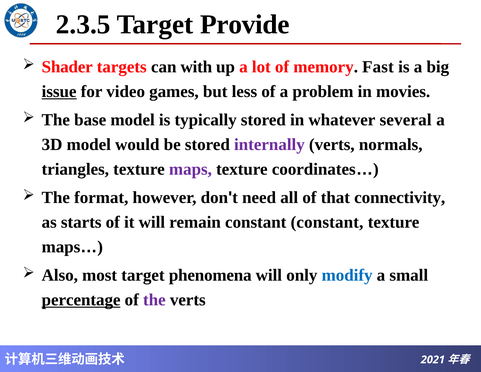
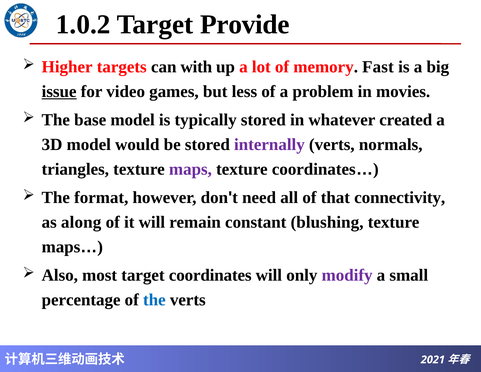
2.3.5: 2.3.5 -> 1.0.2
Shader: Shader -> Higher
several: several -> created
starts: starts -> along
constant constant: constant -> blushing
phenomena: phenomena -> coordinates
modify colour: blue -> purple
percentage underline: present -> none
the at (154, 300) colour: purple -> blue
